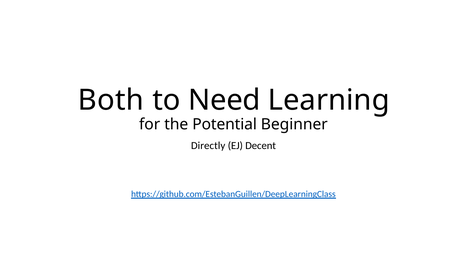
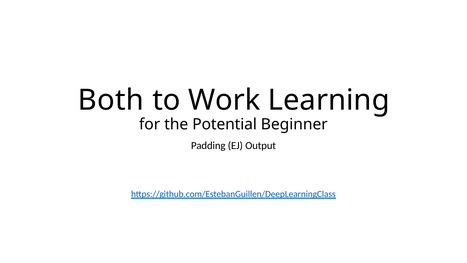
Need: Need -> Work
Directly: Directly -> Padding
Decent: Decent -> Output
